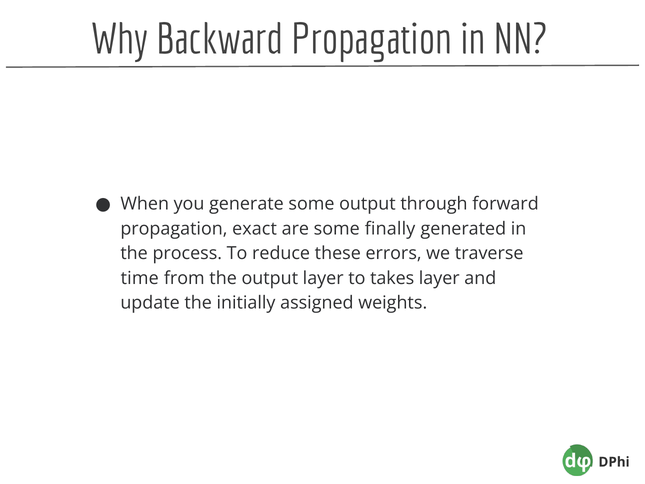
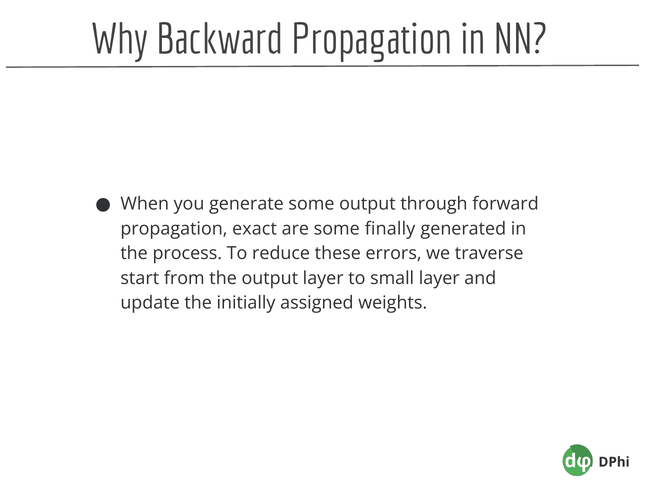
time: time -> start
takes: takes -> small
